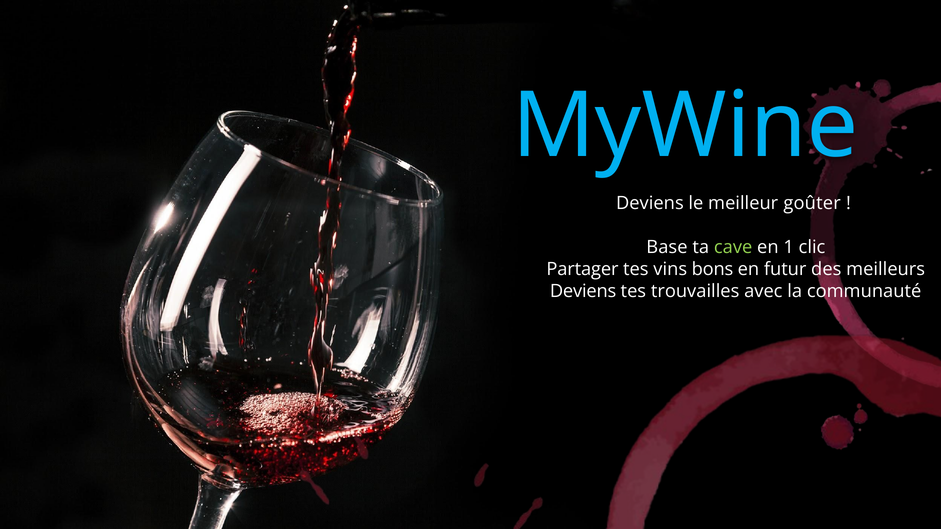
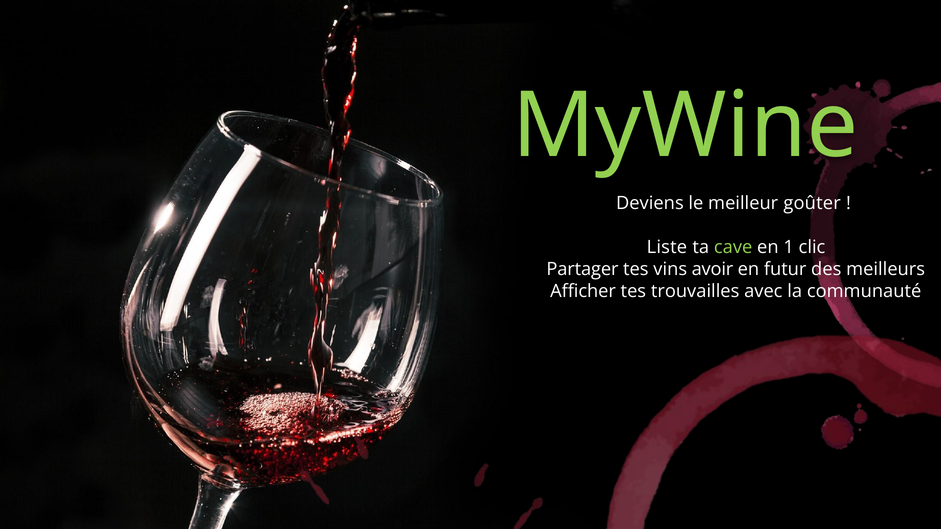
MyWine colour: light blue -> light green
Base: Base -> Liste
bons: bons -> avoir
Deviens at (583, 291): Deviens -> Afficher
